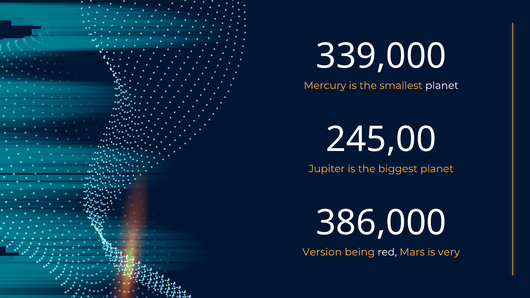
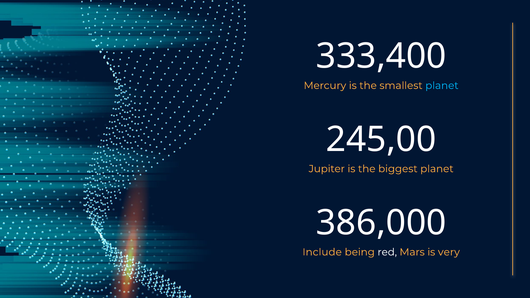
339,000: 339,000 -> 333,400
planet at (442, 86) colour: white -> light blue
Version: Version -> Include
